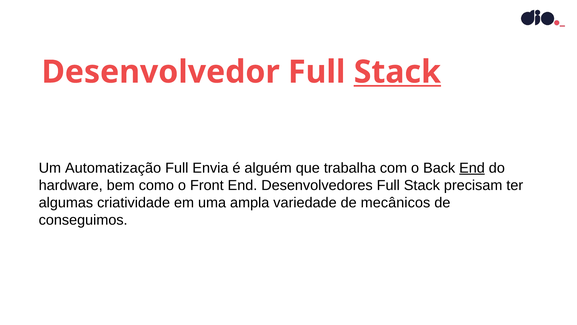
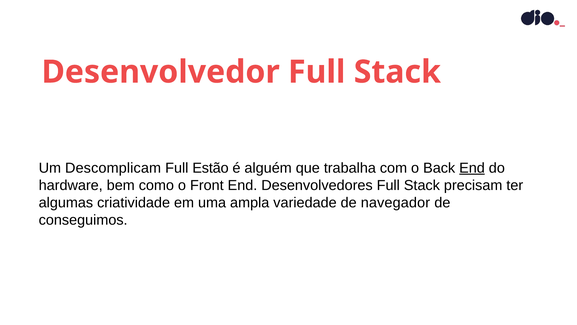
Stack at (397, 72) underline: present -> none
Automatização: Automatização -> Descomplicam
Envia: Envia -> Estão
mecânicos: mecânicos -> navegador
